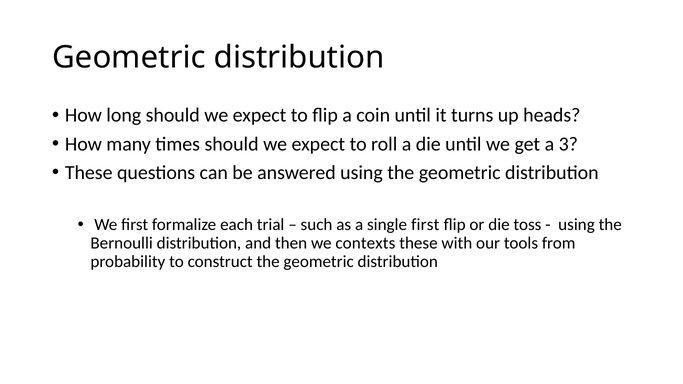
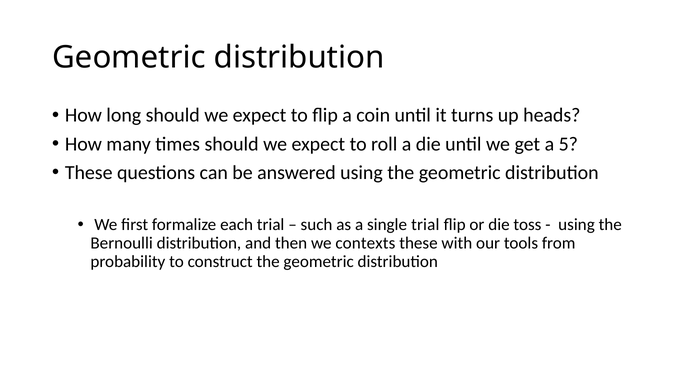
3: 3 -> 5
single first: first -> trial
